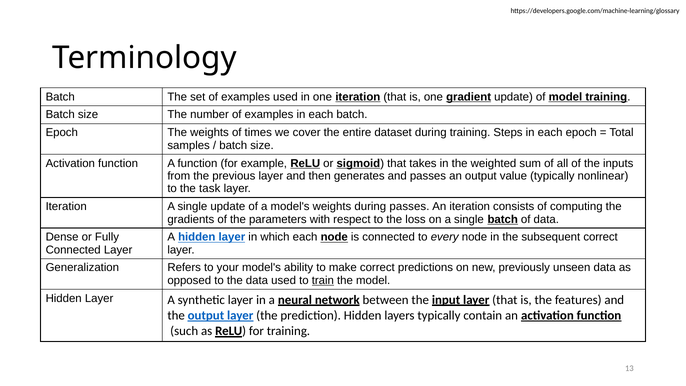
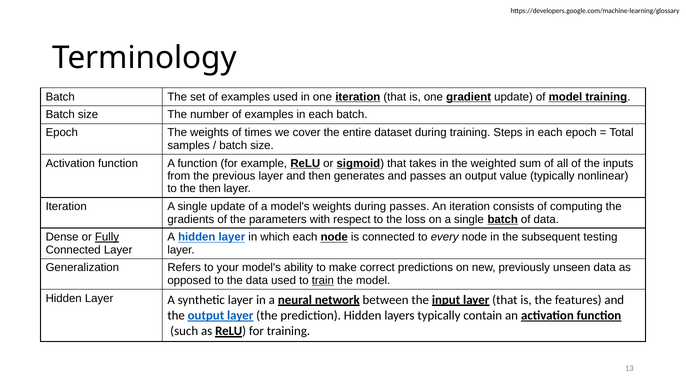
the task: task -> then
Fully underline: none -> present
subsequent correct: correct -> testing
